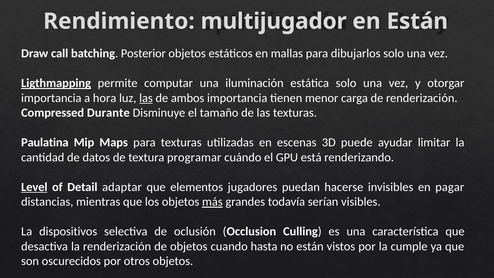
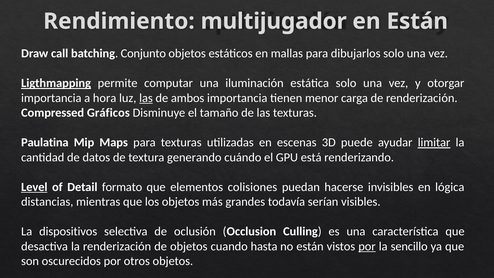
Posterior: Posterior -> Conjunto
Durante: Durante -> Gráficos
limitar underline: none -> present
programar: programar -> generando
adaptar: adaptar -> formato
jugadores: jugadores -> colisiones
pagar: pagar -> lógica
más underline: present -> none
por at (367, 246) underline: none -> present
cumple: cumple -> sencillo
